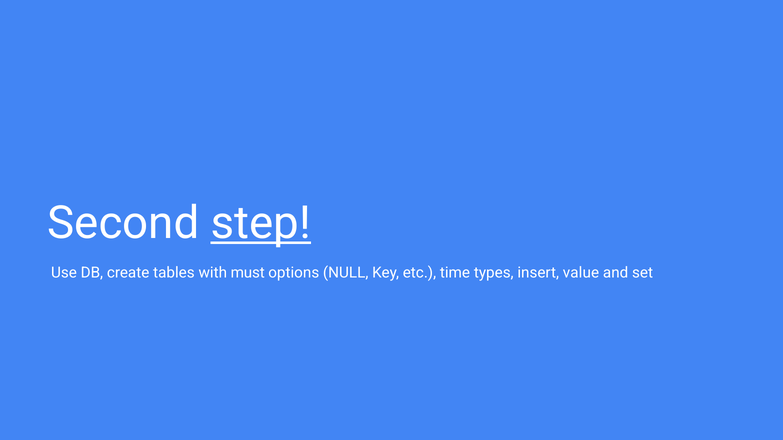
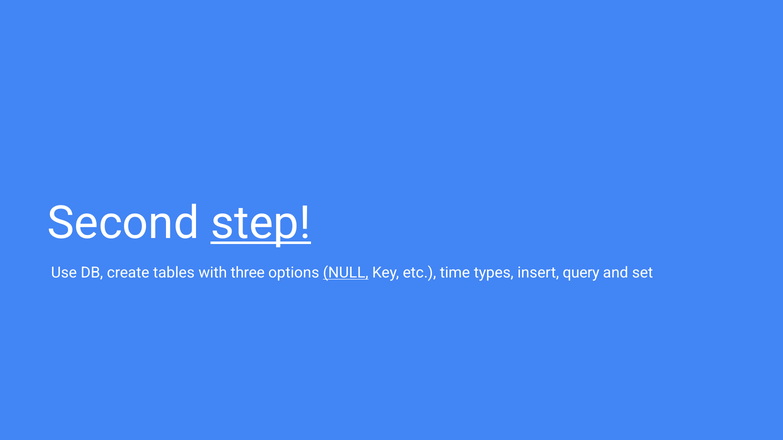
must: must -> three
NULL underline: none -> present
value: value -> query
